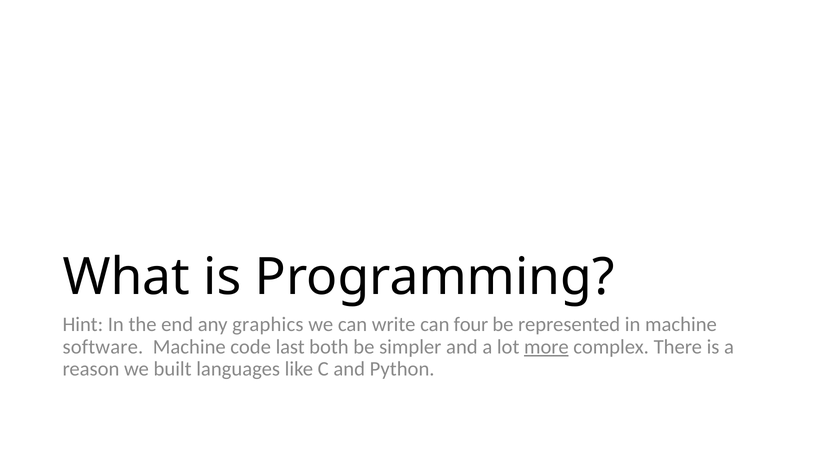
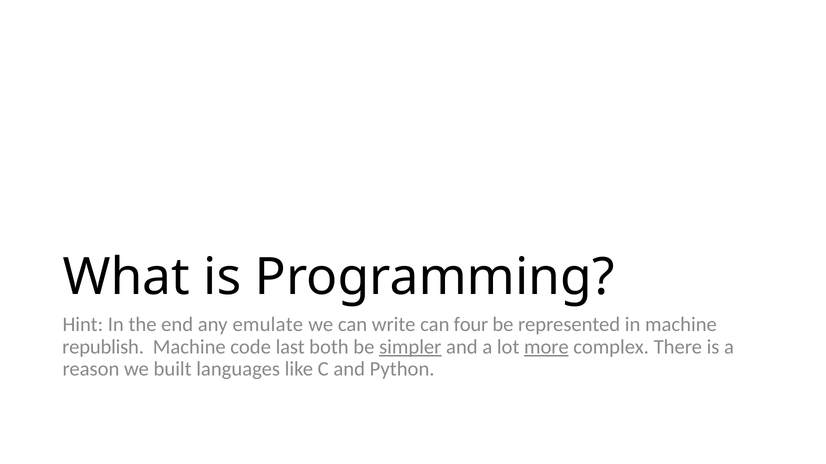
graphics: graphics -> emulate
software: software -> republish
simpler underline: none -> present
